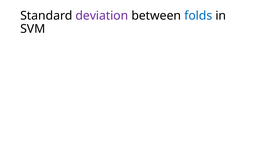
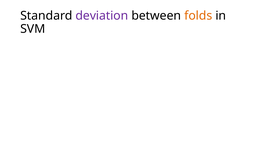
folds colour: blue -> orange
